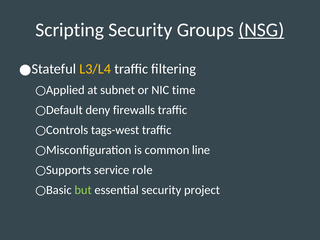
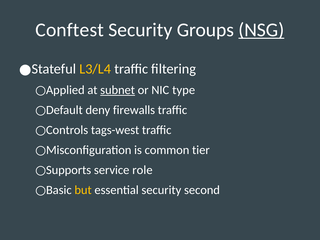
Scripting: Scripting -> Conftest
subnet underline: none -> present
time: time -> type
line: line -> tier
but colour: light green -> yellow
project: project -> second
